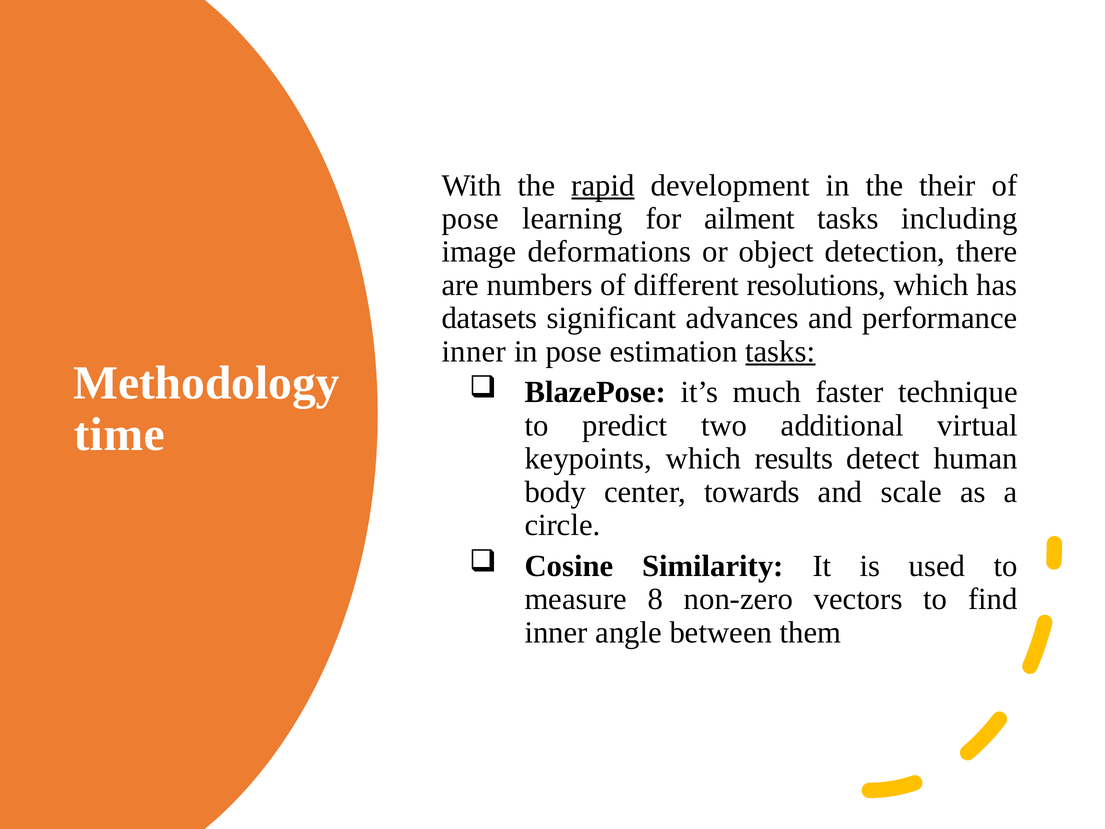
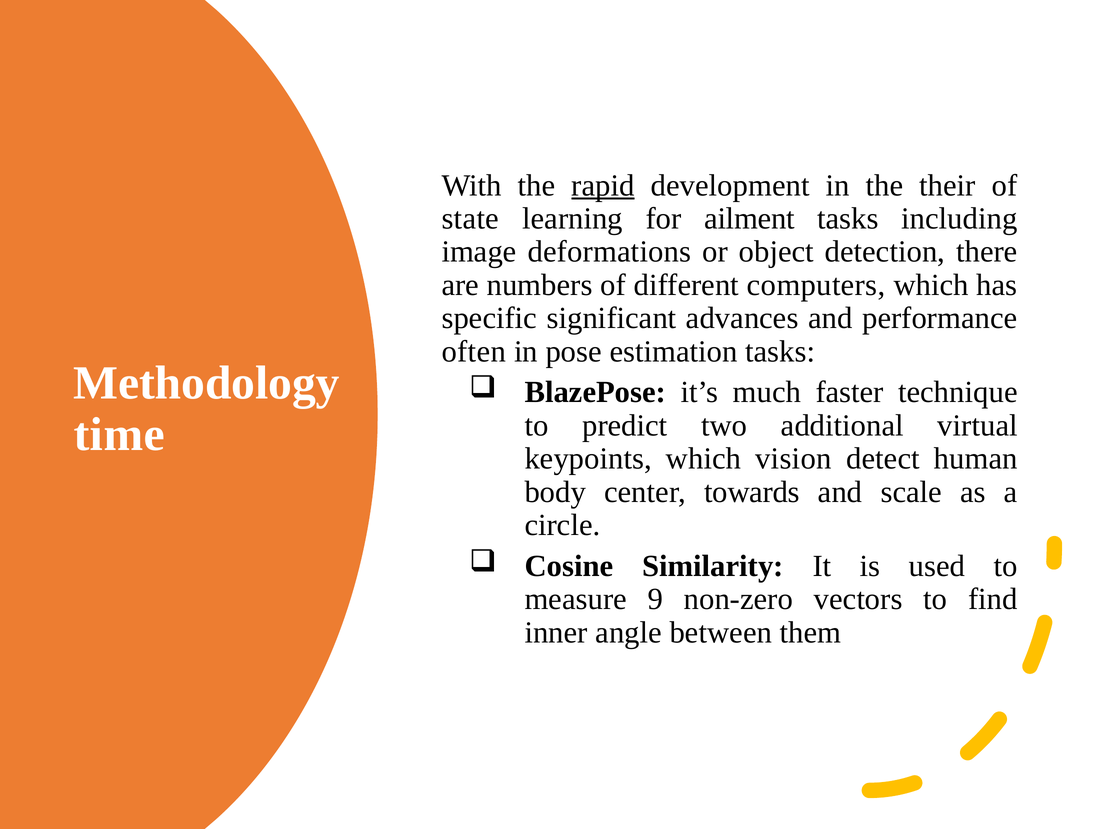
pose at (470, 219): pose -> state
resolutions: resolutions -> computers
datasets: datasets -> specific
inner at (474, 351): inner -> often
tasks at (780, 351) underline: present -> none
results: results -> vision
8: 8 -> 9
